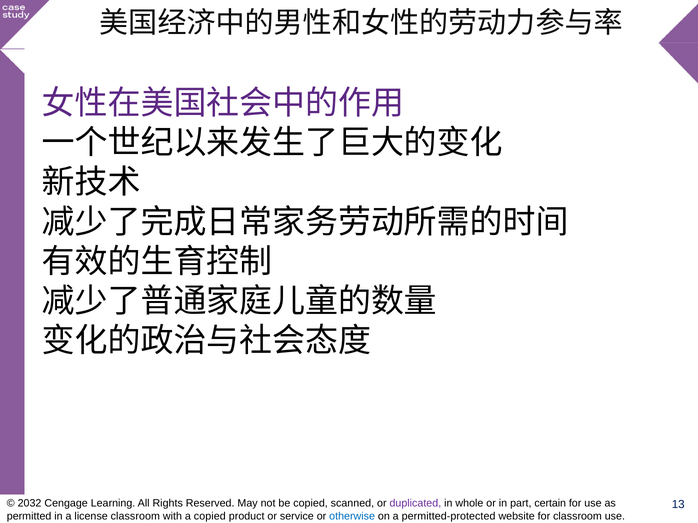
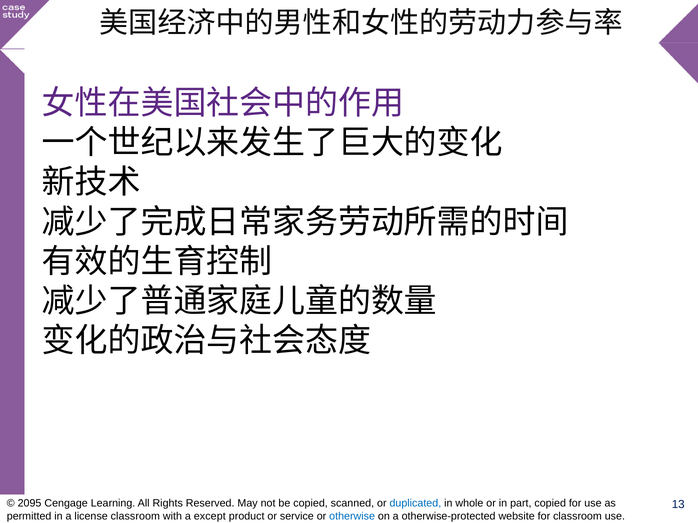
2032: 2032 -> 2095
duplicated colour: purple -> blue
part certain: certain -> copied
a copied: copied -> except
permitted-protected: permitted-protected -> otherwise-protected
